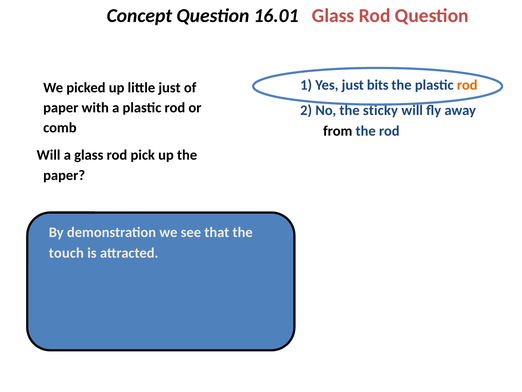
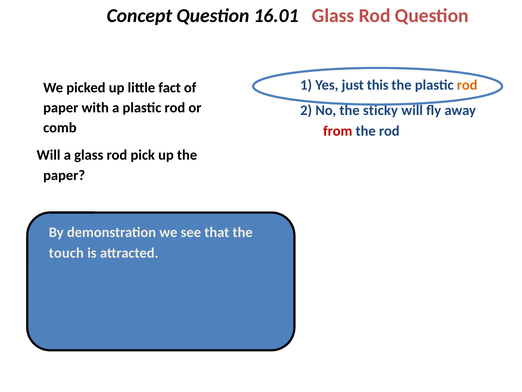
bits: bits -> this
little just: just -> fact
from colour: black -> red
